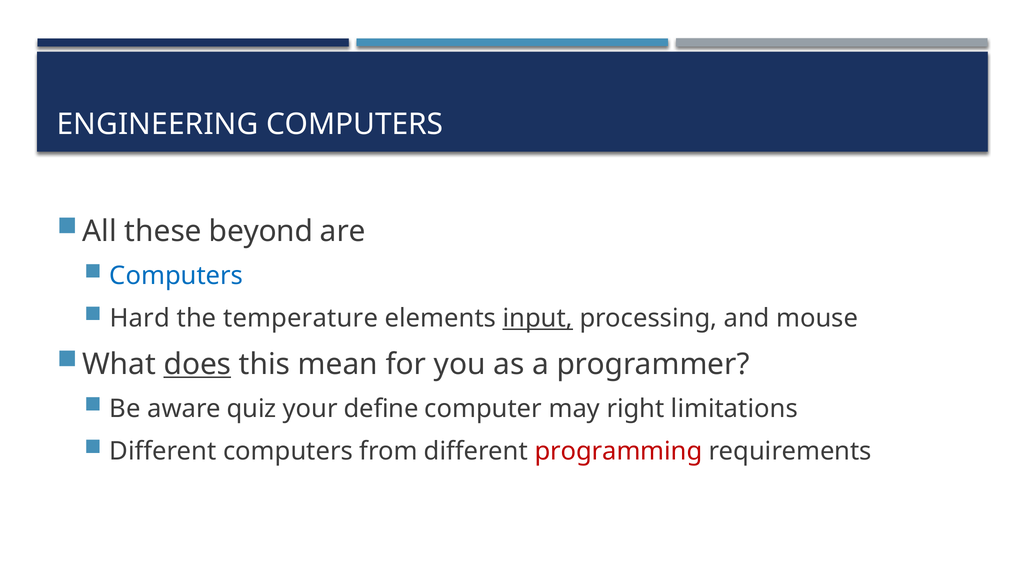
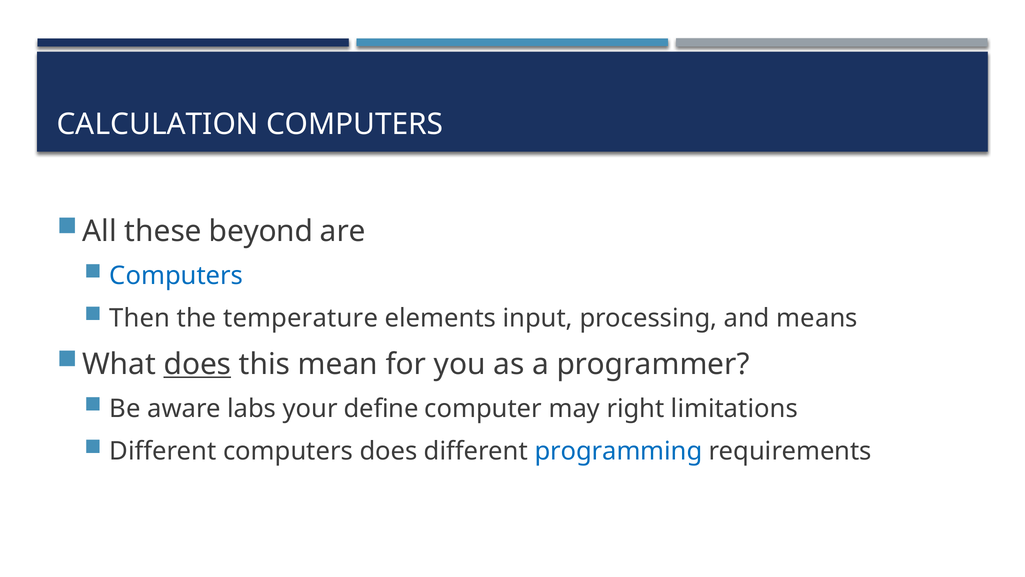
ENGINEERING: ENGINEERING -> CALCULATION
Hard: Hard -> Then
input underline: present -> none
mouse: mouse -> means
quiz: quiz -> labs
computers from: from -> does
programming colour: red -> blue
